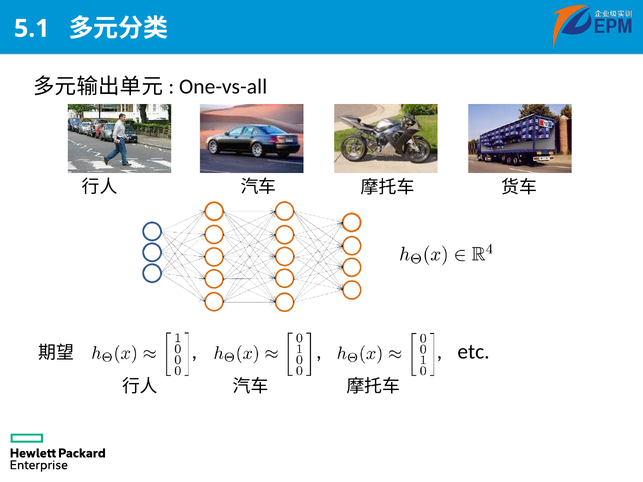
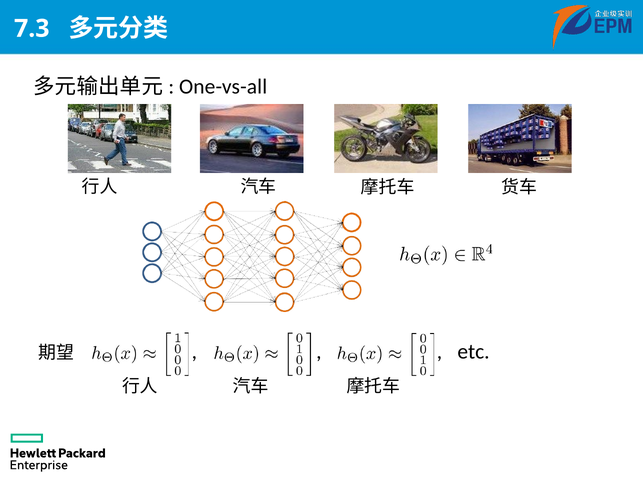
5.1: 5.1 -> 7.3
